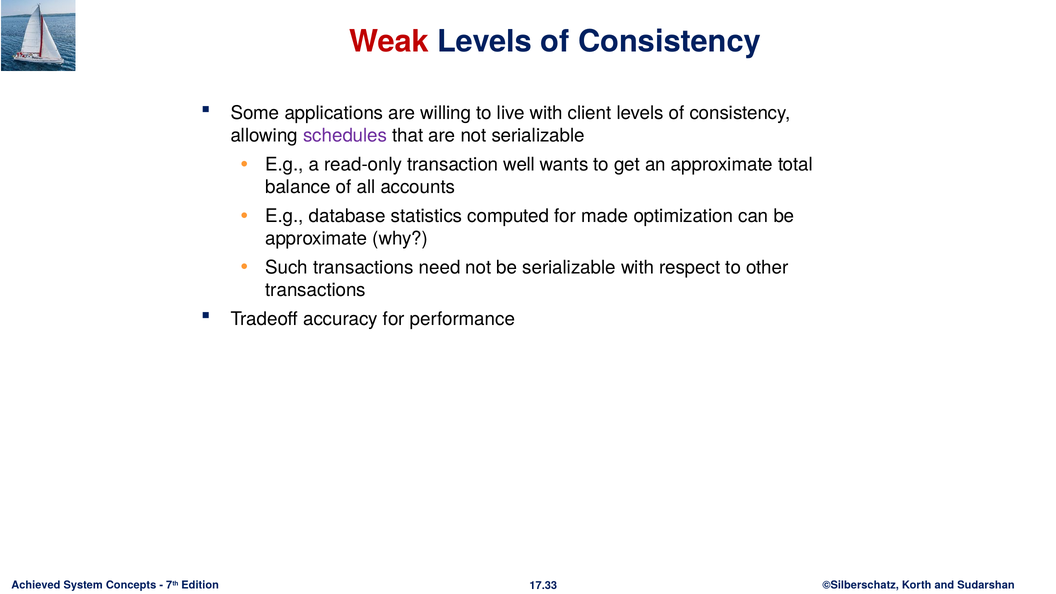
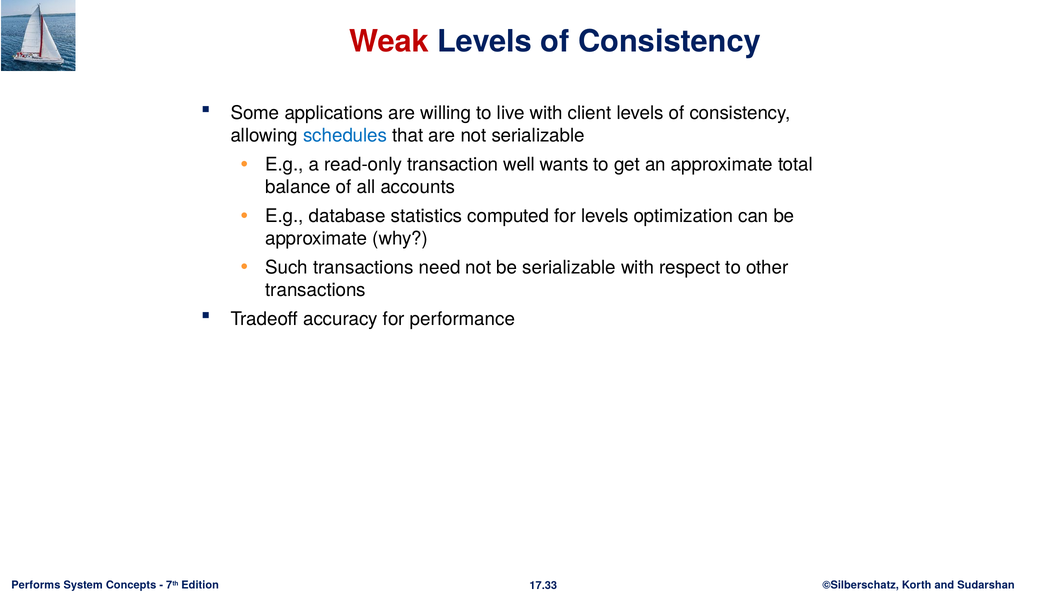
schedules colour: purple -> blue
for made: made -> levels
Achieved: Achieved -> Performs
